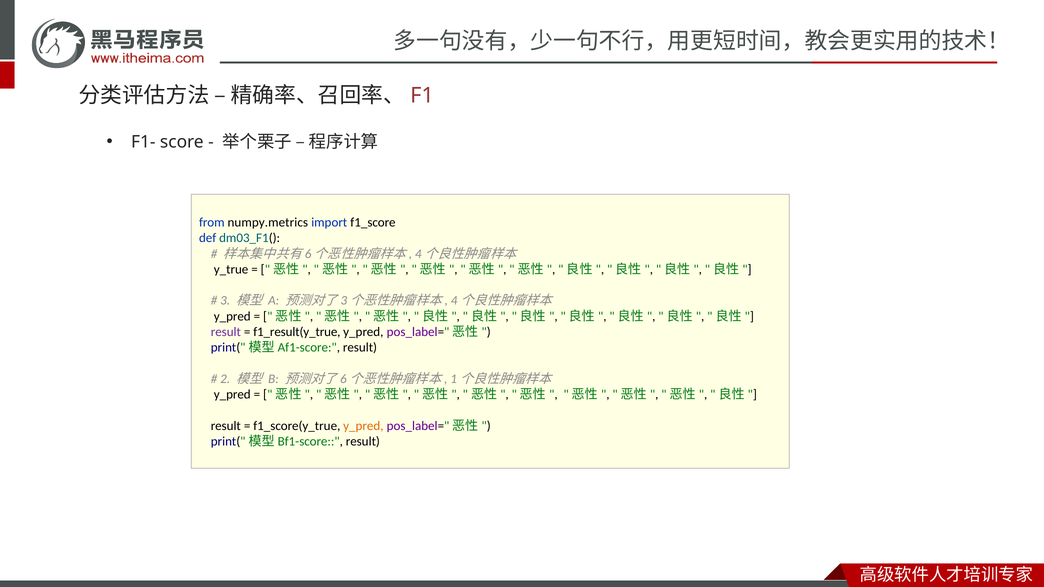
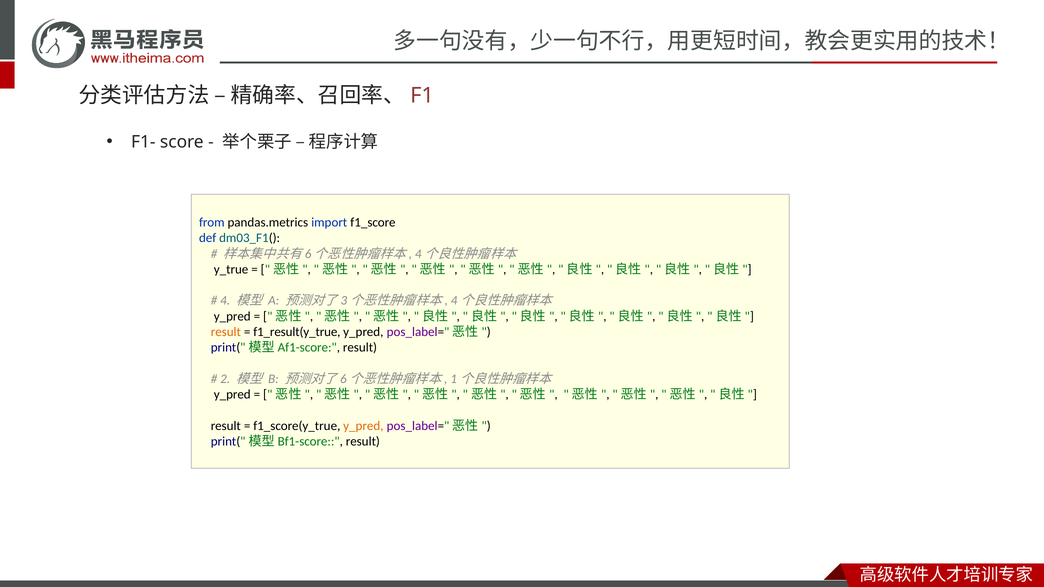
numpy.metrics: numpy.metrics -> pandas.metrics
3: 3 -> 4
result at (226, 332) colour: purple -> orange
